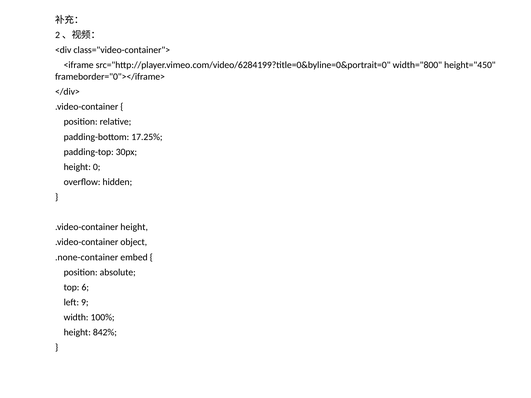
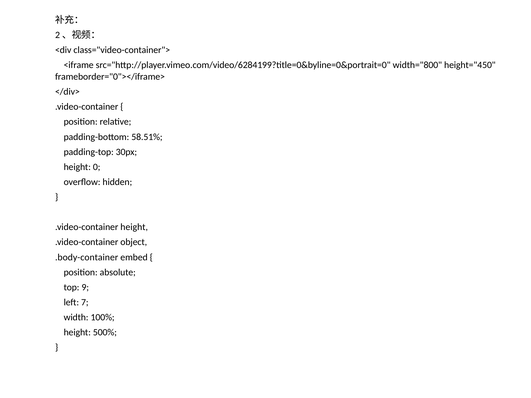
17.25%: 17.25% -> 58.51%
.none-container: .none-container -> .body-container
6: 6 -> 9
9: 9 -> 7
842%: 842% -> 500%
